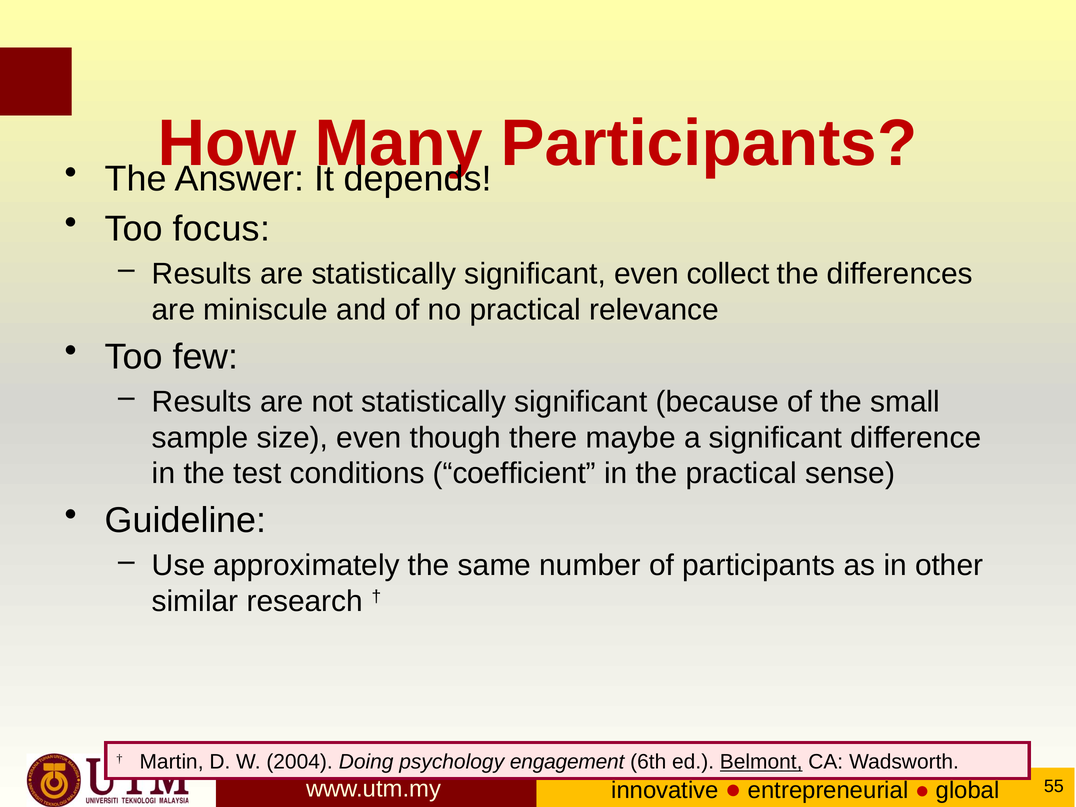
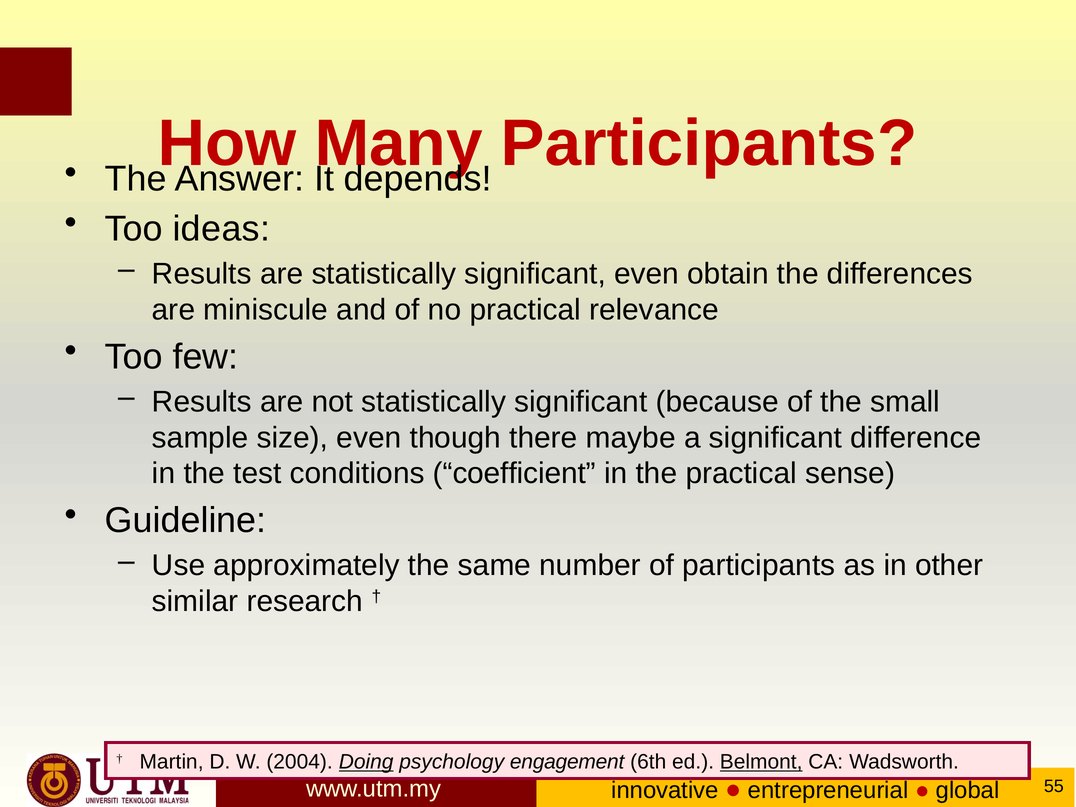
focus: focus -> ideas
collect: collect -> obtain
Doing underline: none -> present
